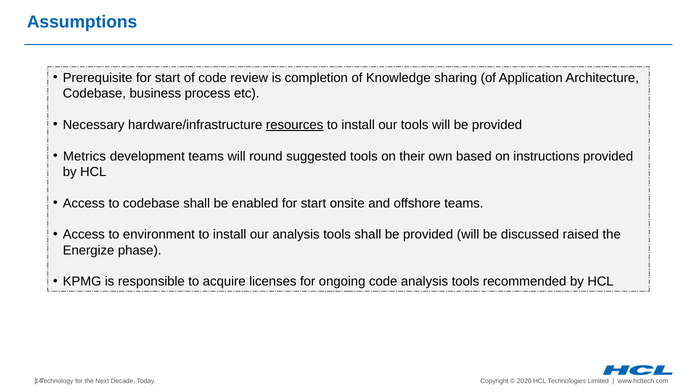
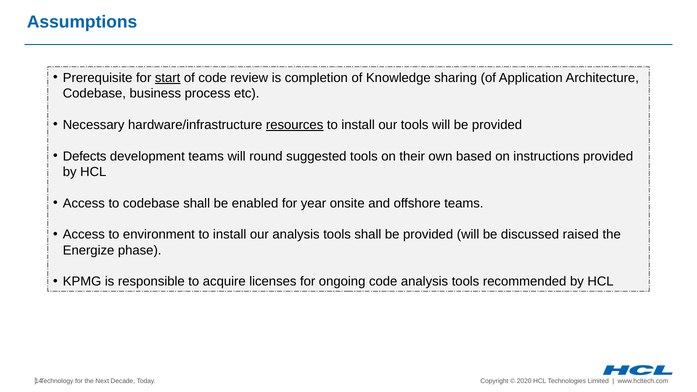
start at (168, 78) underline: none -> present
Metrics: Metrics -> Defects
enabled for start: start -> year
